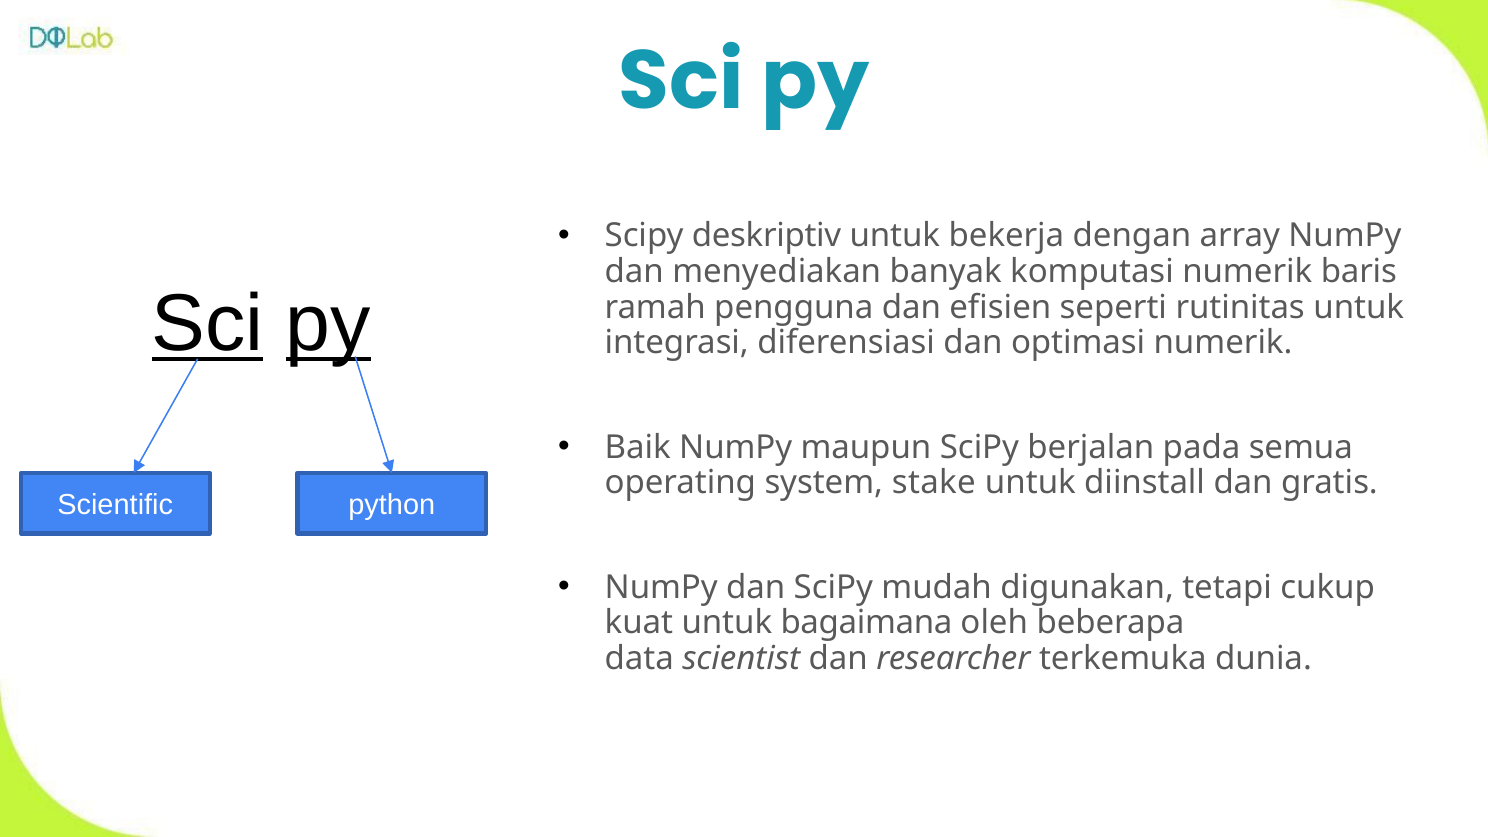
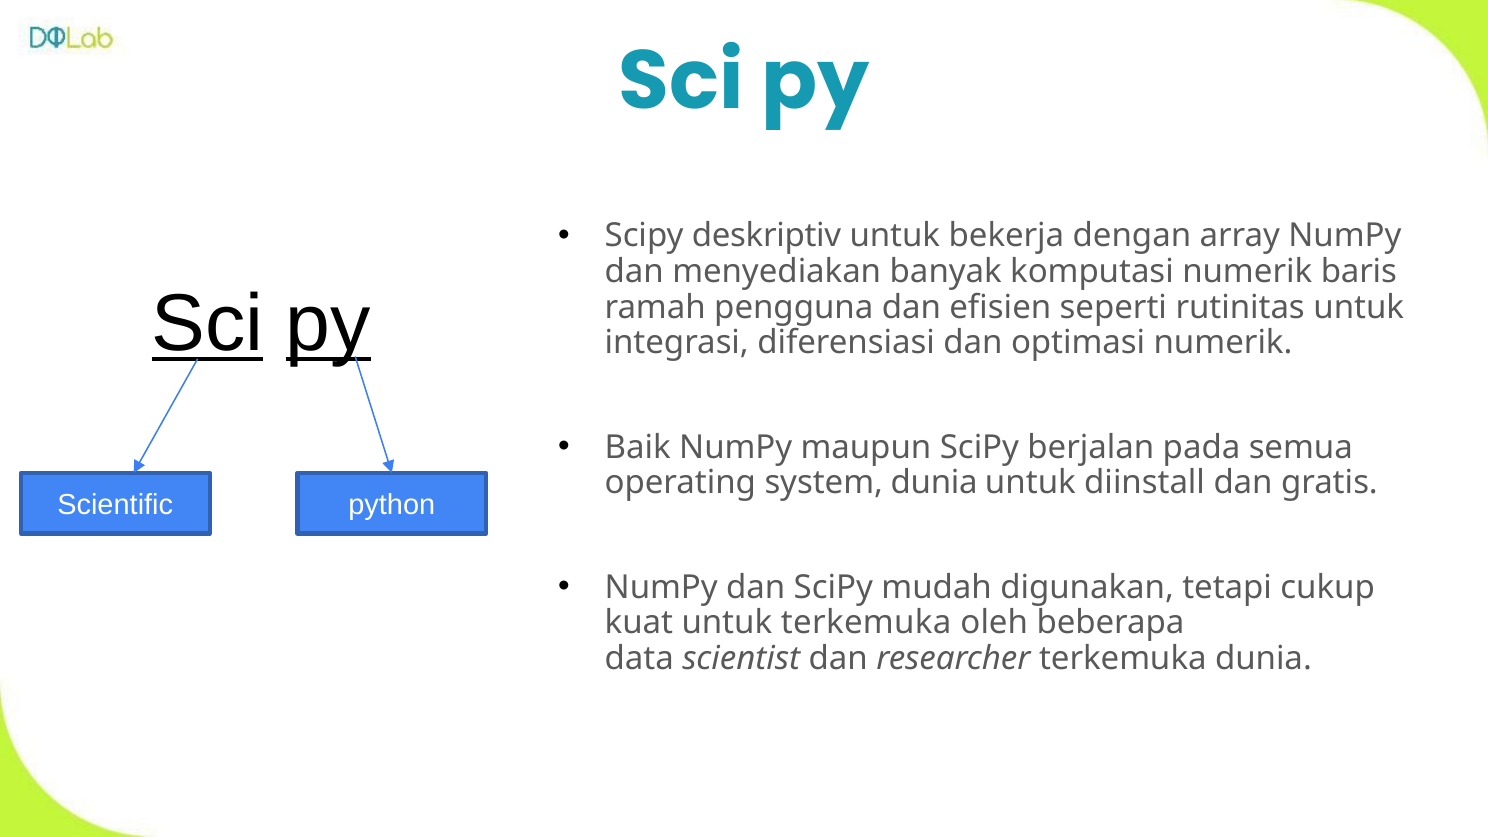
system stake: stake -> dunia
untuk bagaimana: bagaimana -> terkemuka
